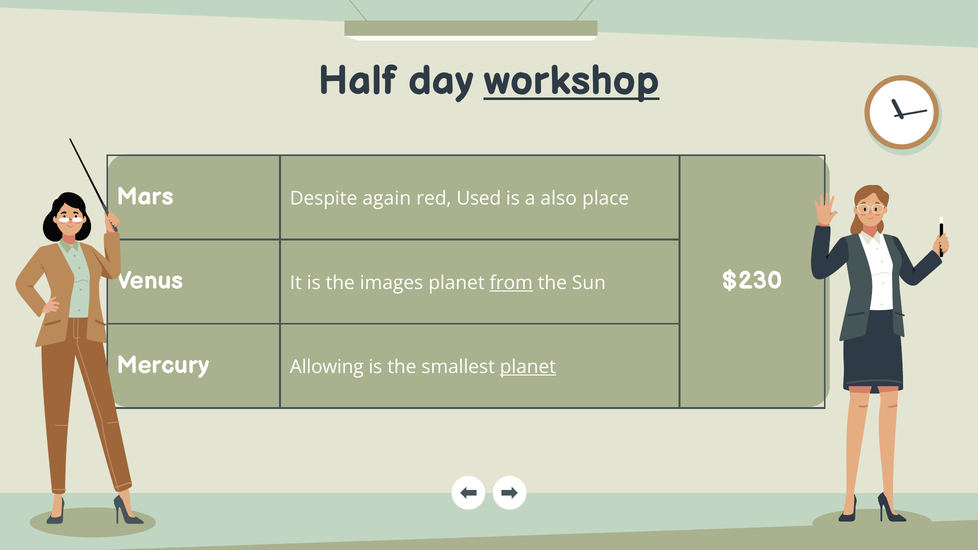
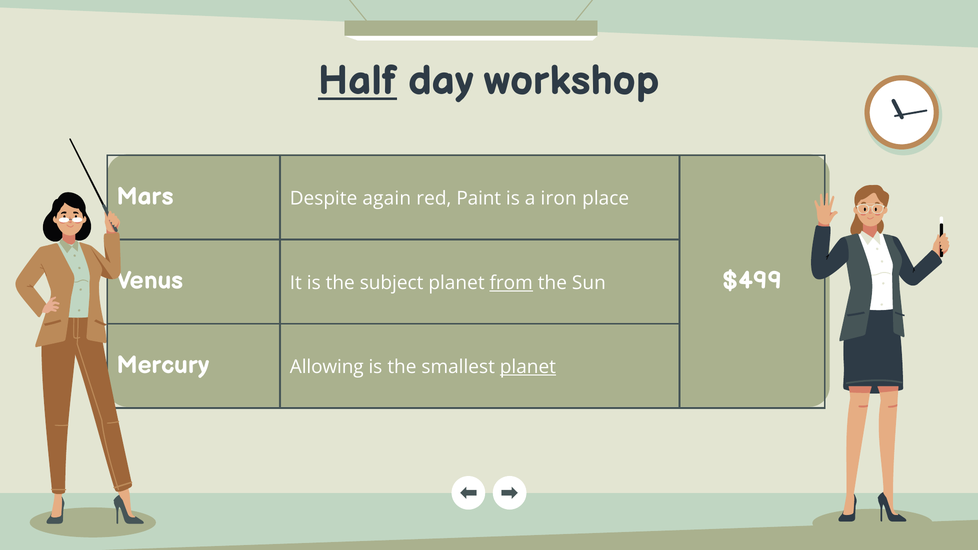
Half underline: none -> present
workshop underline: present -> none
Used: Used -> Paint
also: also -> iron
images: images -> subject
$230: $230 -> $499
